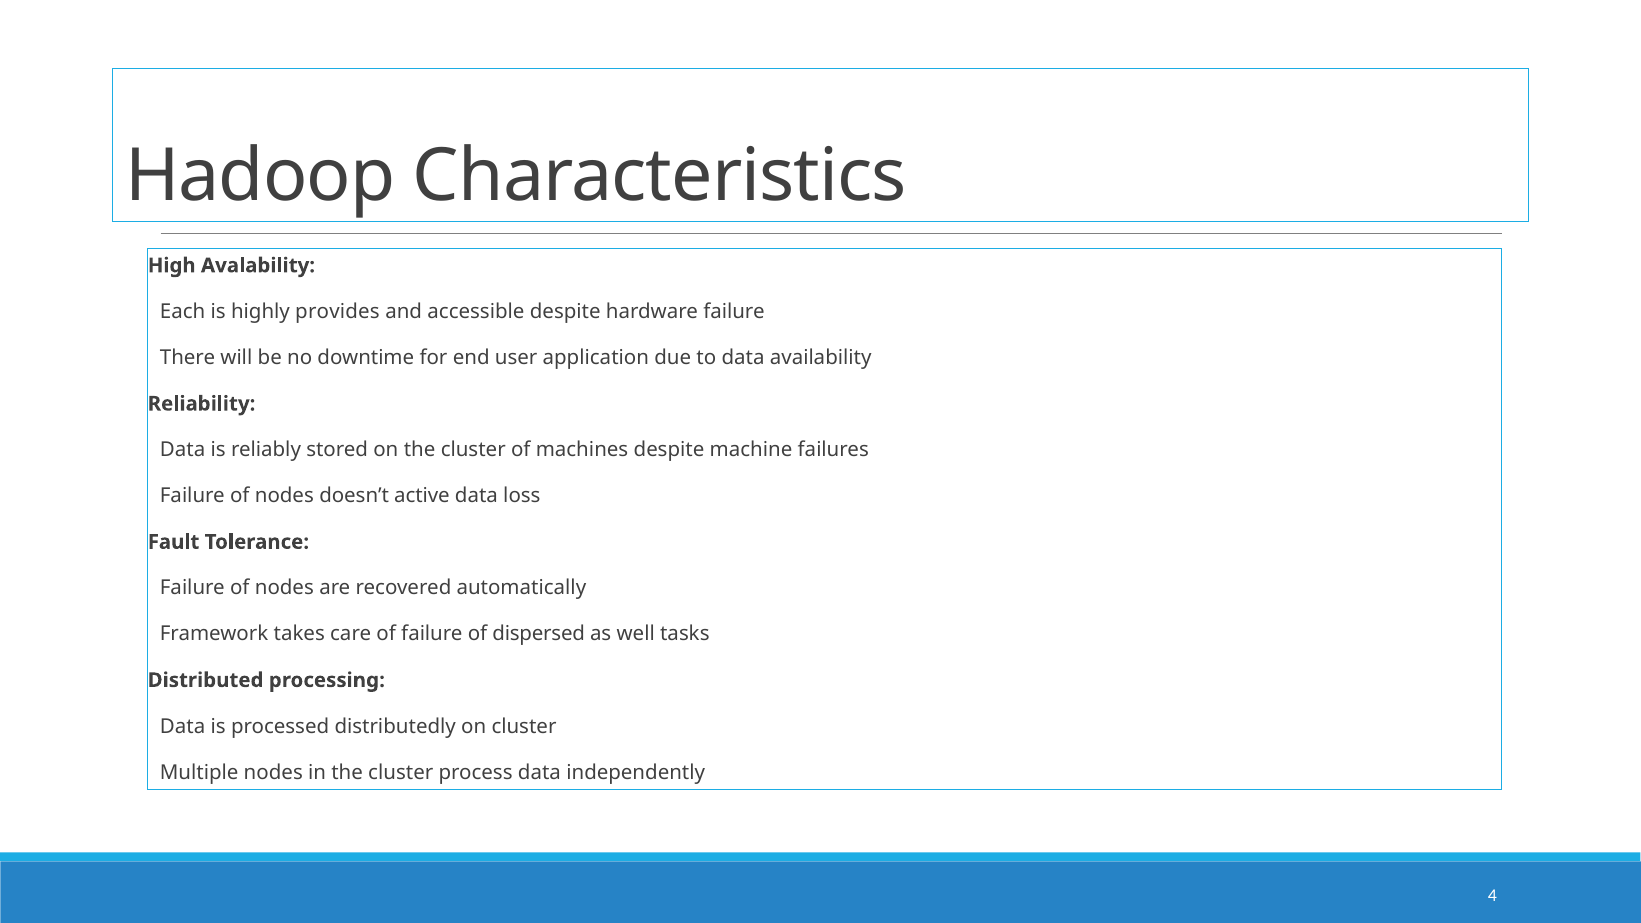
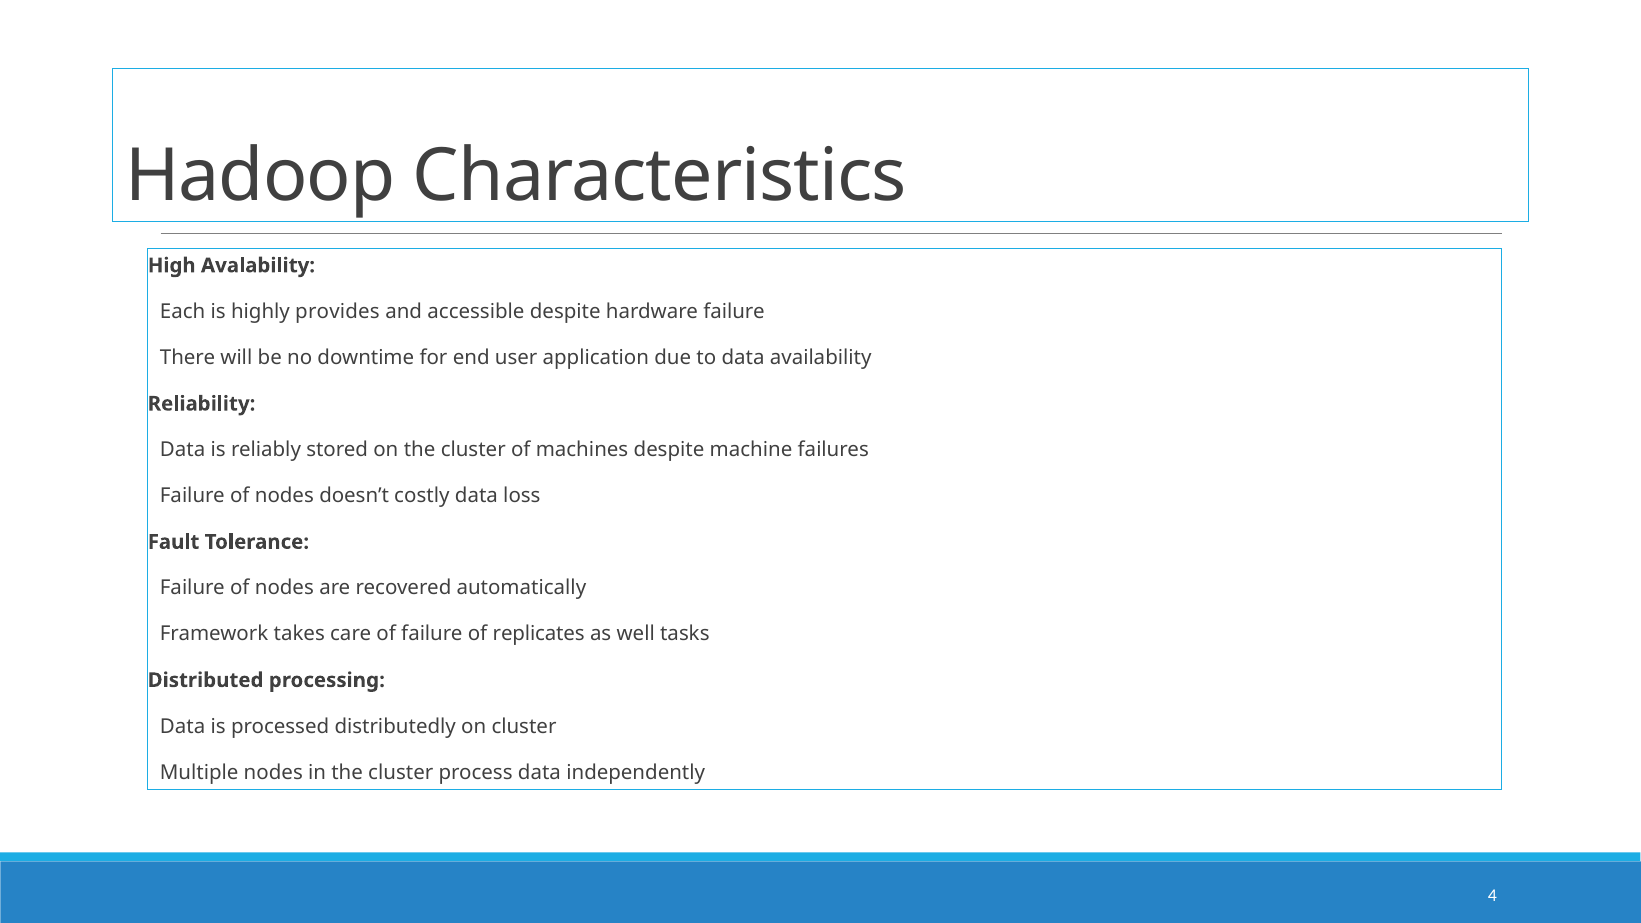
active: active -> costly
dispersed: dispersed -> replicates
